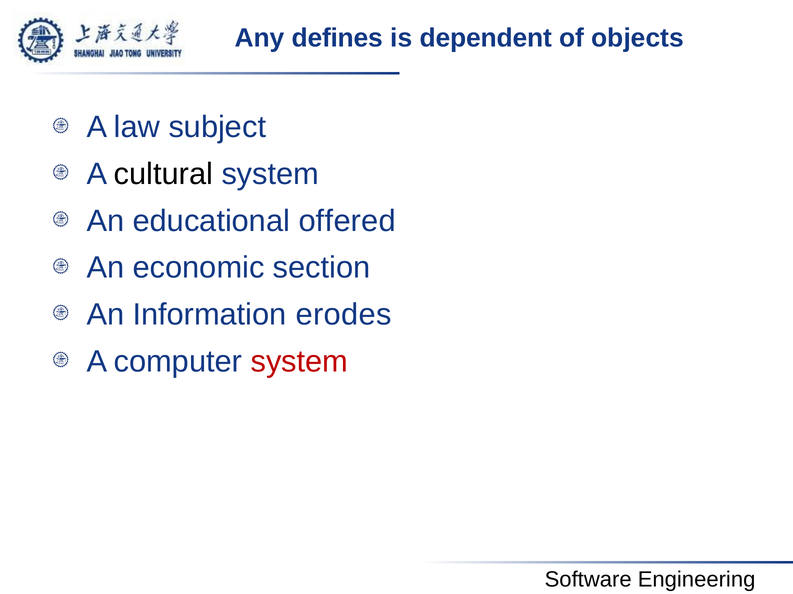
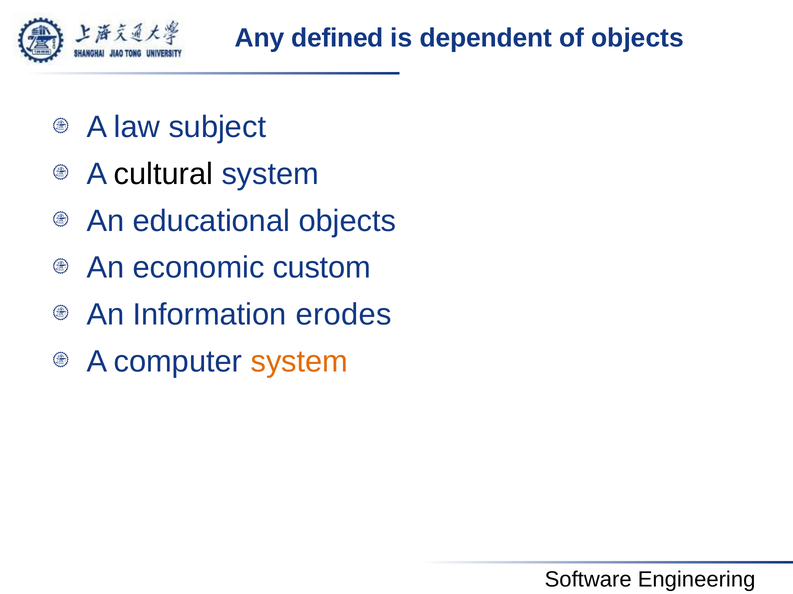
defines: defines -> defined
educational offered: offered -> objects
section: section -> custom
system at (299, 362) colour: red -> orange
